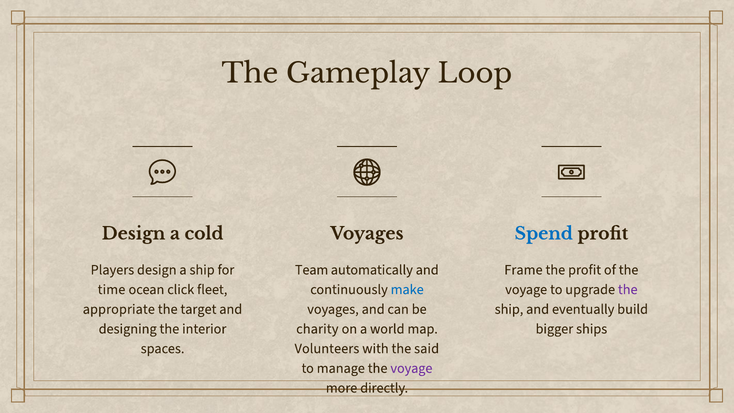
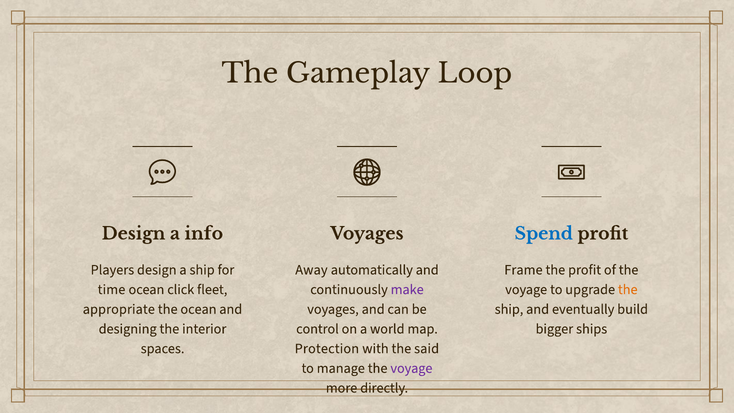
cold: cold -> info
Team: Team -> Away
make colour: blue -> purple
the at (628, 289) colour: purple -> orange
the target: target -> ocean
charity: charity -> control
Volunteers: Volunteers -> Protection
